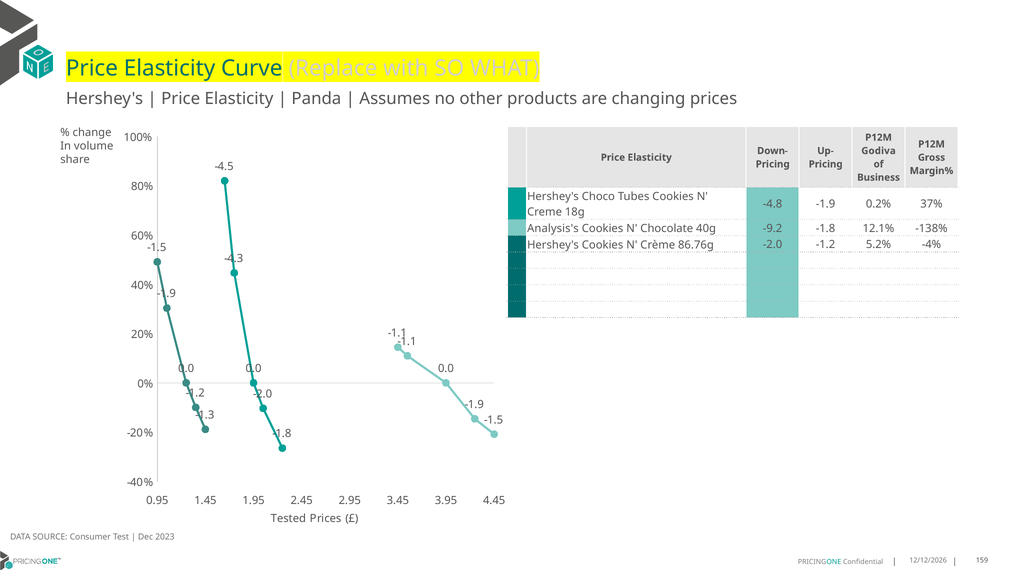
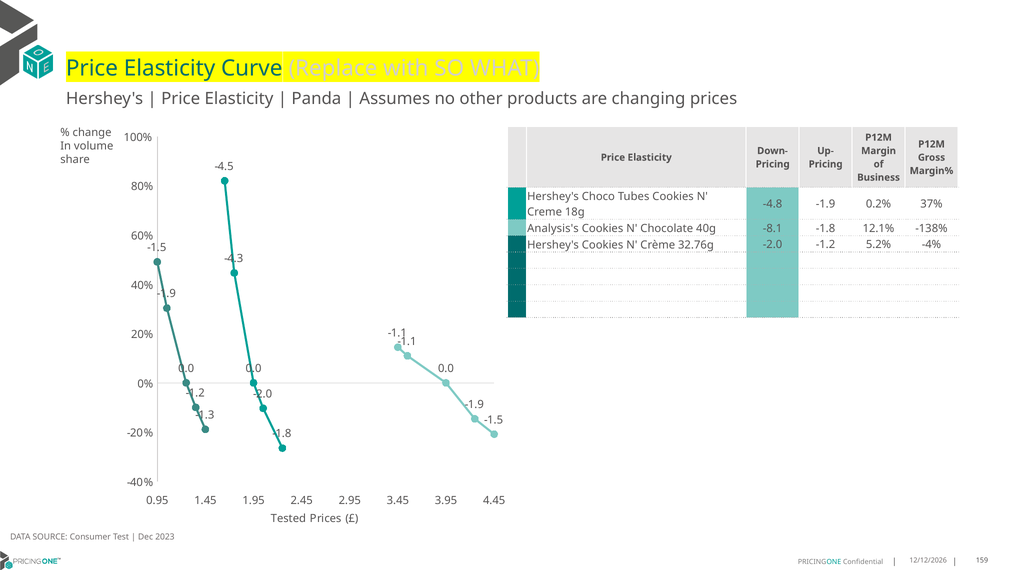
Godiva: Godiva -> Margin
-9.2: -9.2 -> -8.1
86.76g: 86.76g -> 32.76g
